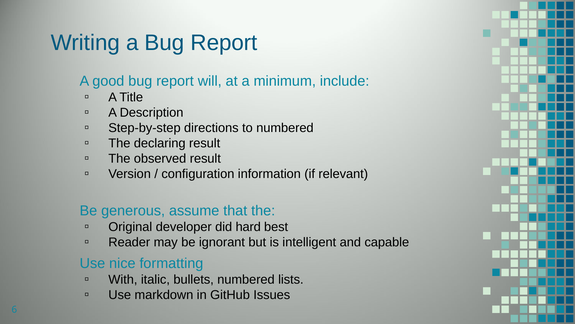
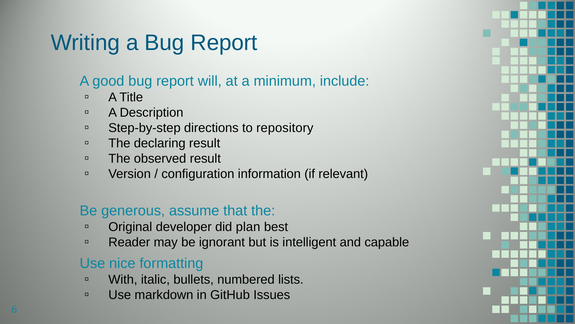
to numbered: numbered -> repository
hard: hard -> plan
